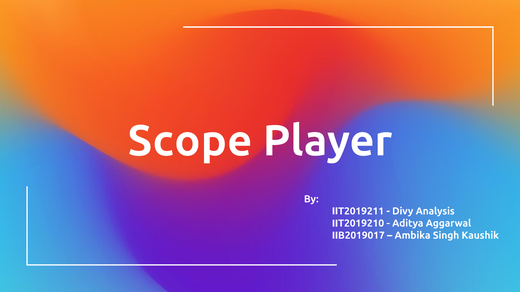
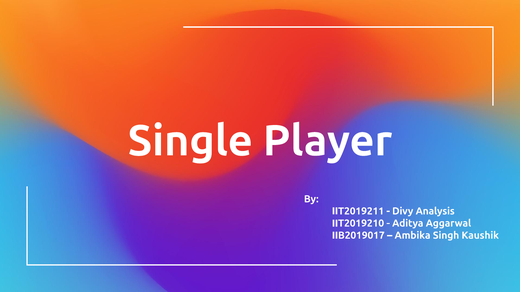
Scope: Scope -> Single
